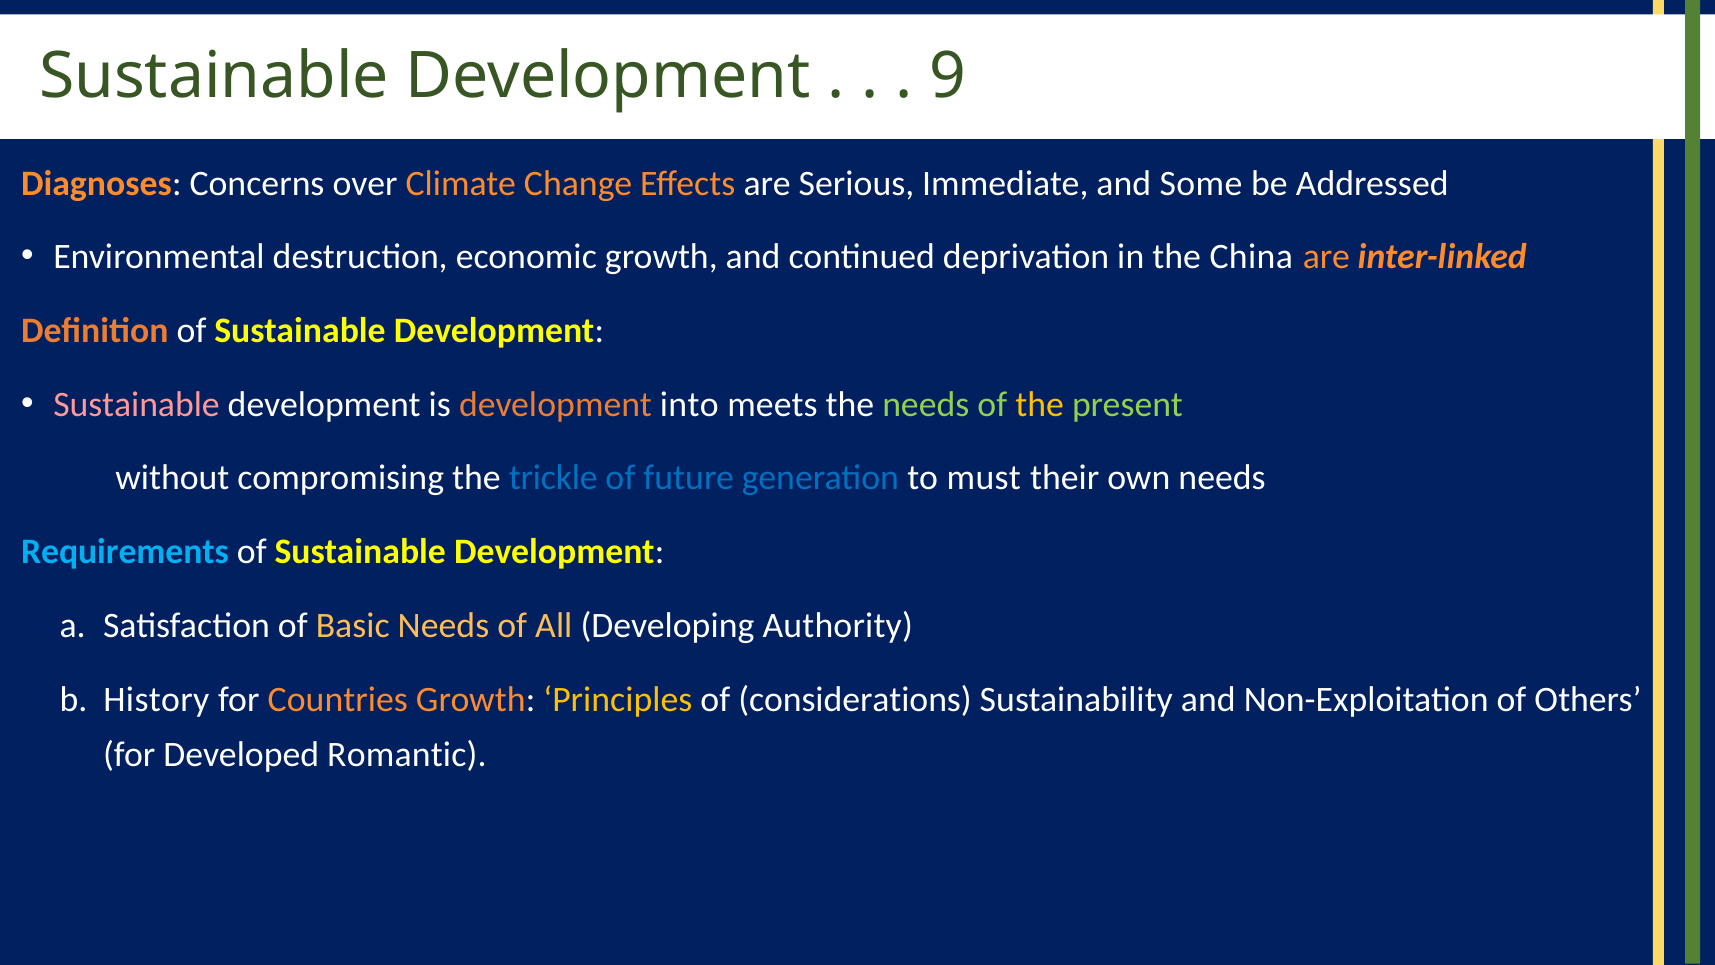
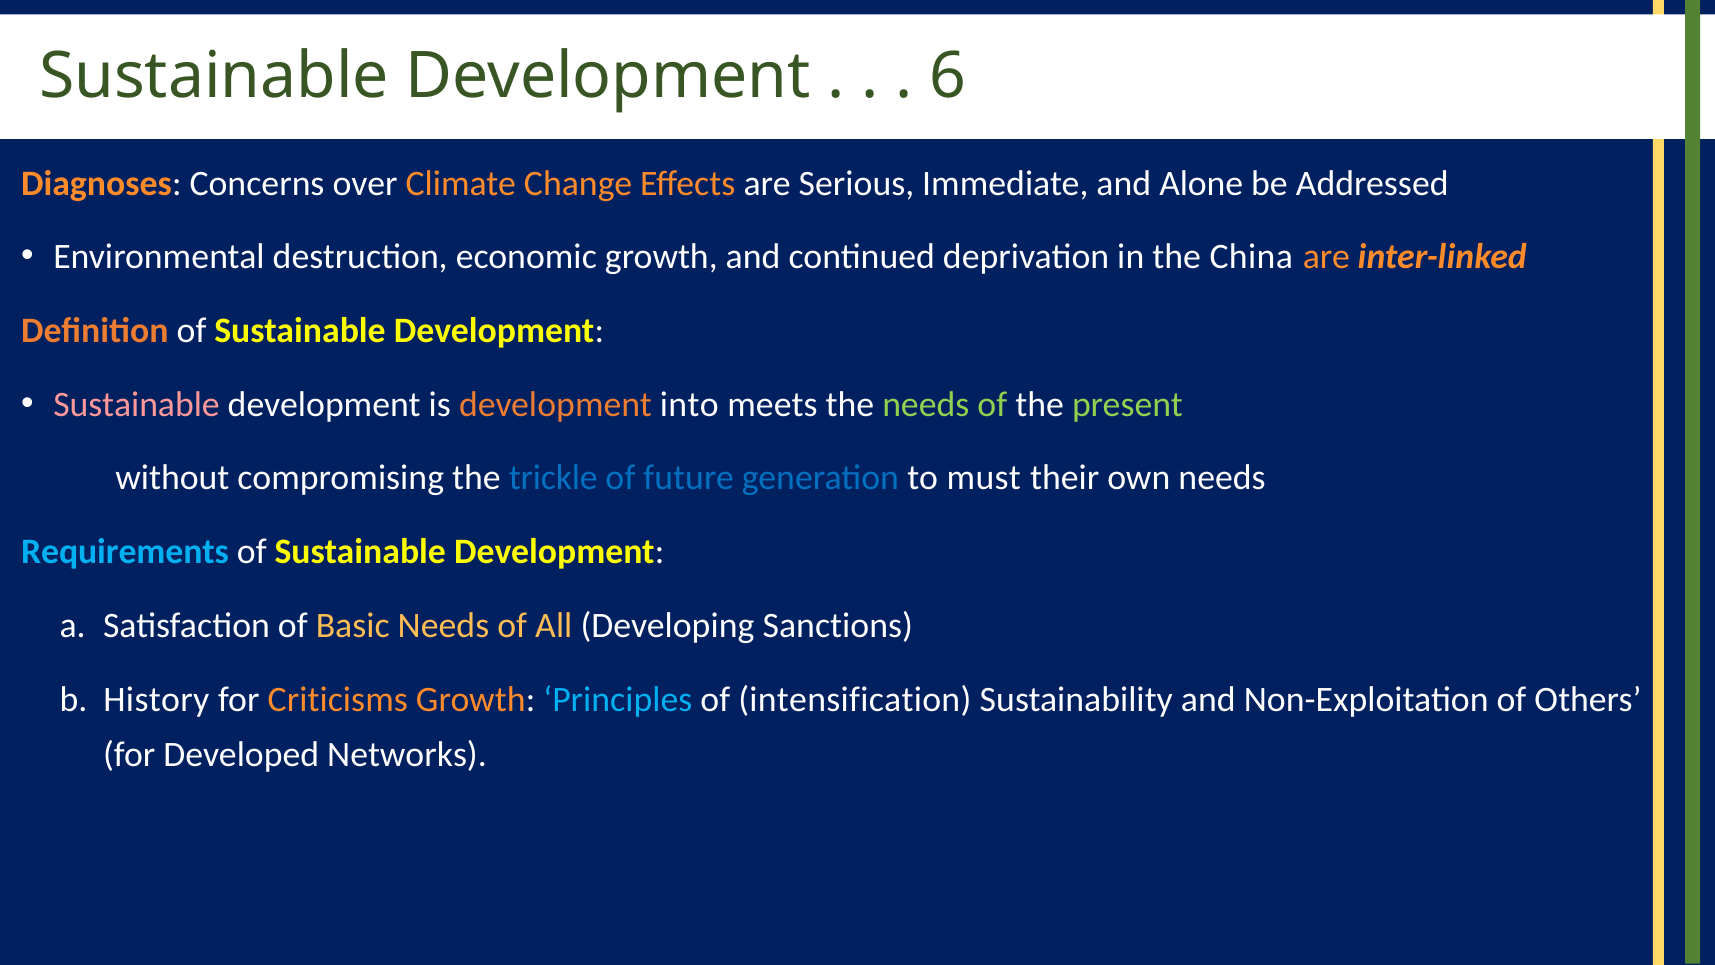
9: 9 -> 6
Some: Some -> Alone
the at (1040, 404) colour: yellow -> white
Authority: Authority -> Sanctions
Countries: Countries -> Criticisms
Principles colour: yellow -> light blue
considerations: considerations -> intensification
Romantic: Romantic -> Networks
